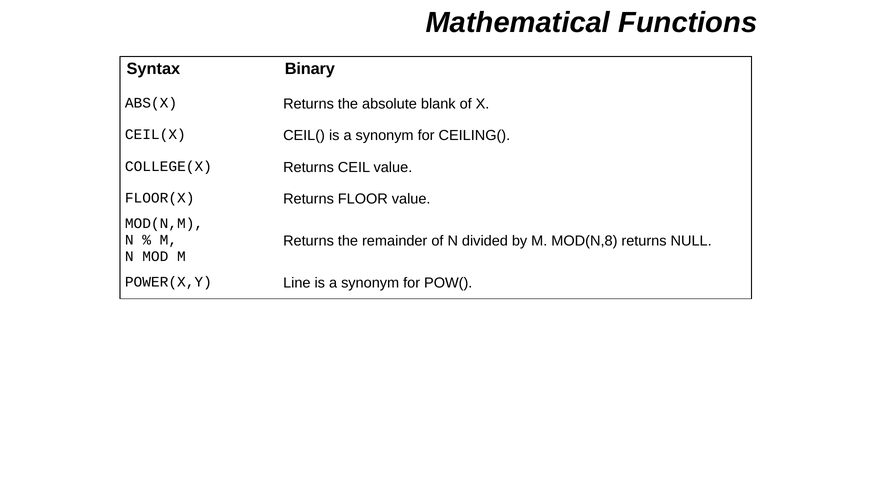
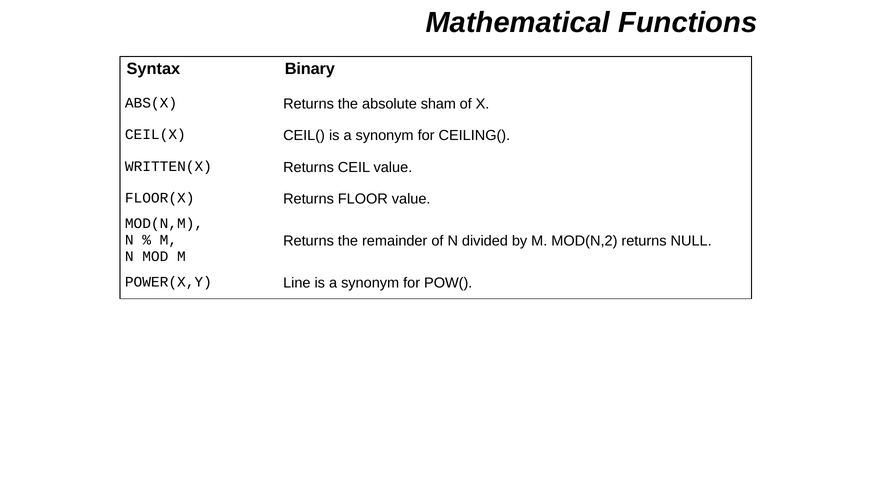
blank: blank -> sham
COLLEGE(X: COLLEGE(X -> WRITTEN(X
MOD(N,8: MOD(N,8 -> MOD(N,2
